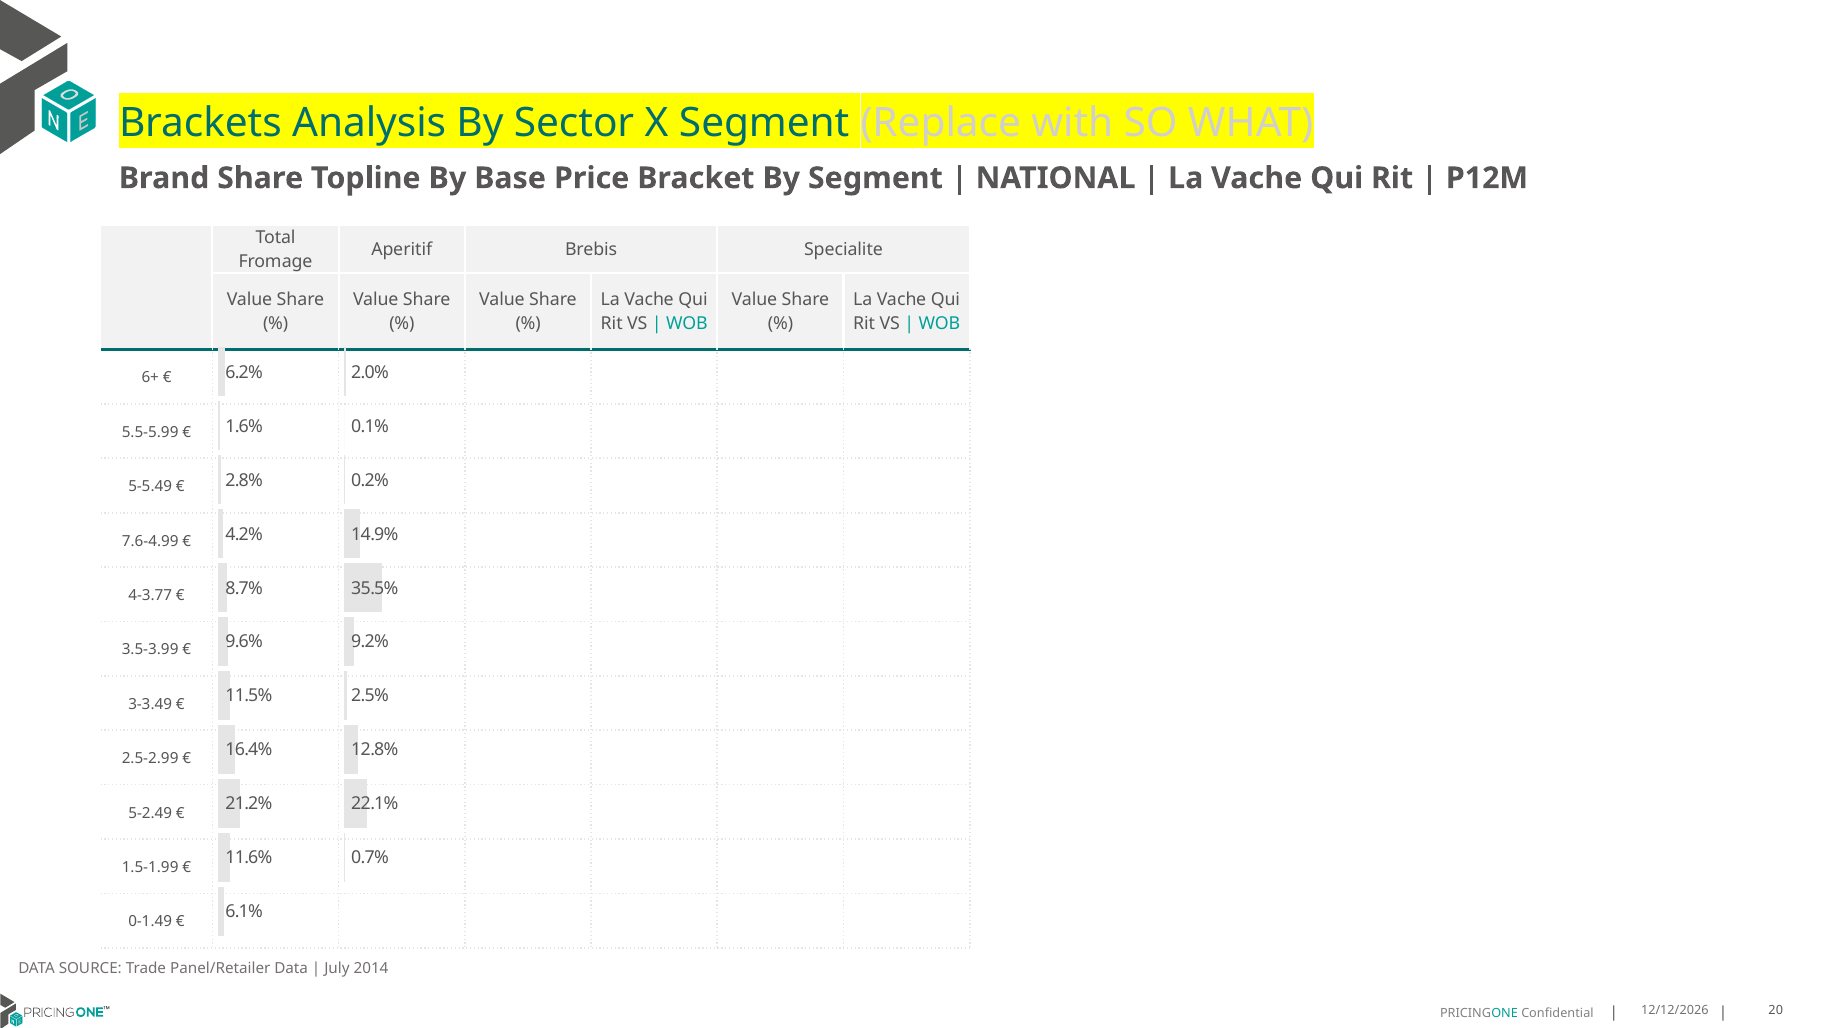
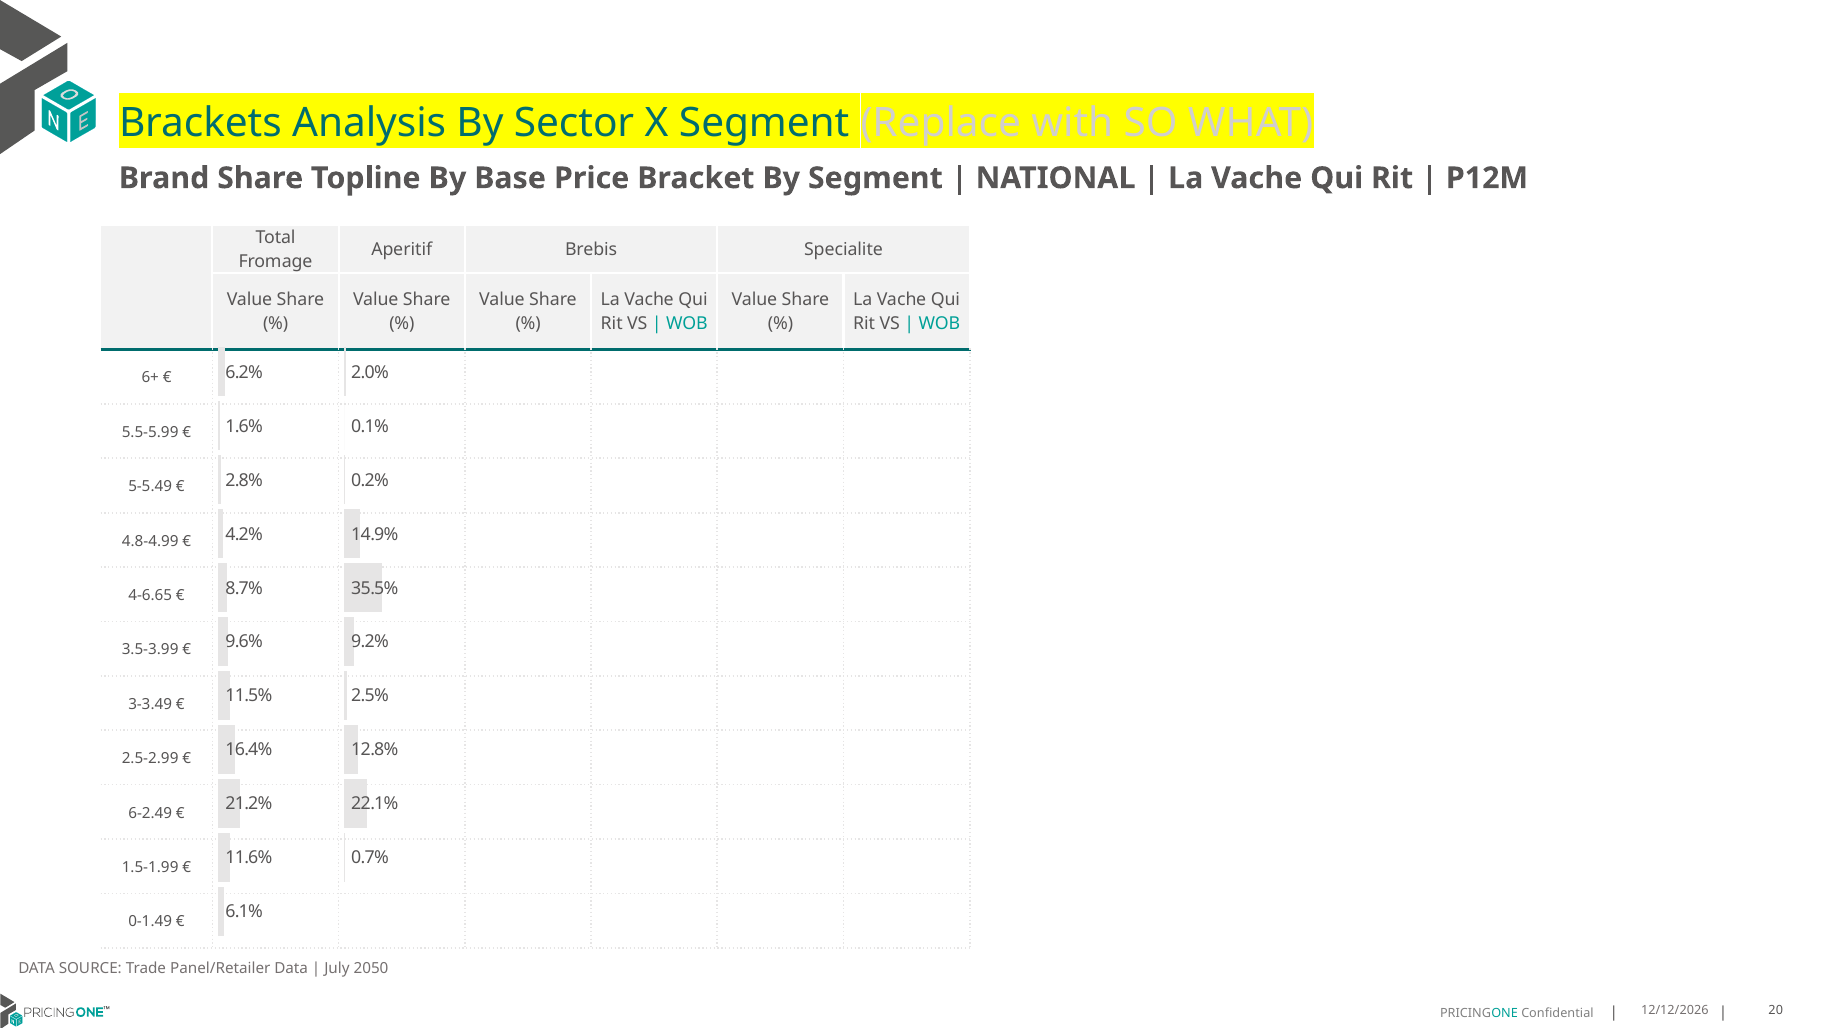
7.6-4.99: 7.6-4.99 -> 4.8-4.99
4-3.77: 4-3.77 -> 4-6.65
5-2.49: 5-2.49 -> 6-2.49
2014: 2014 -> 2050
